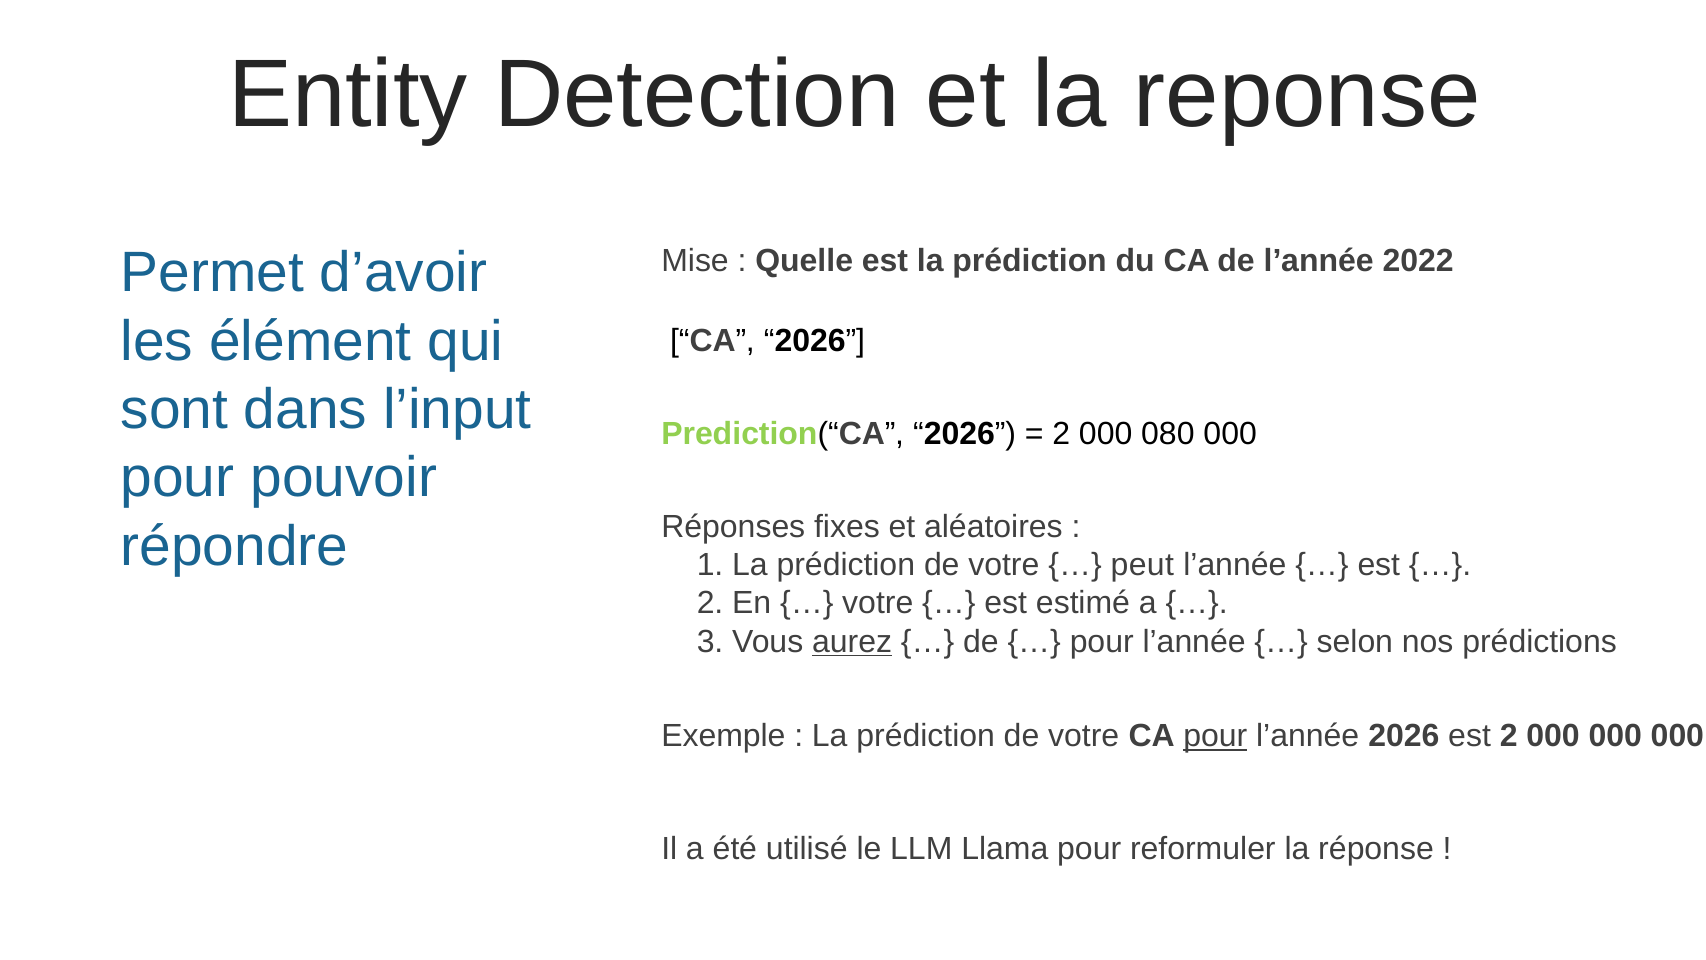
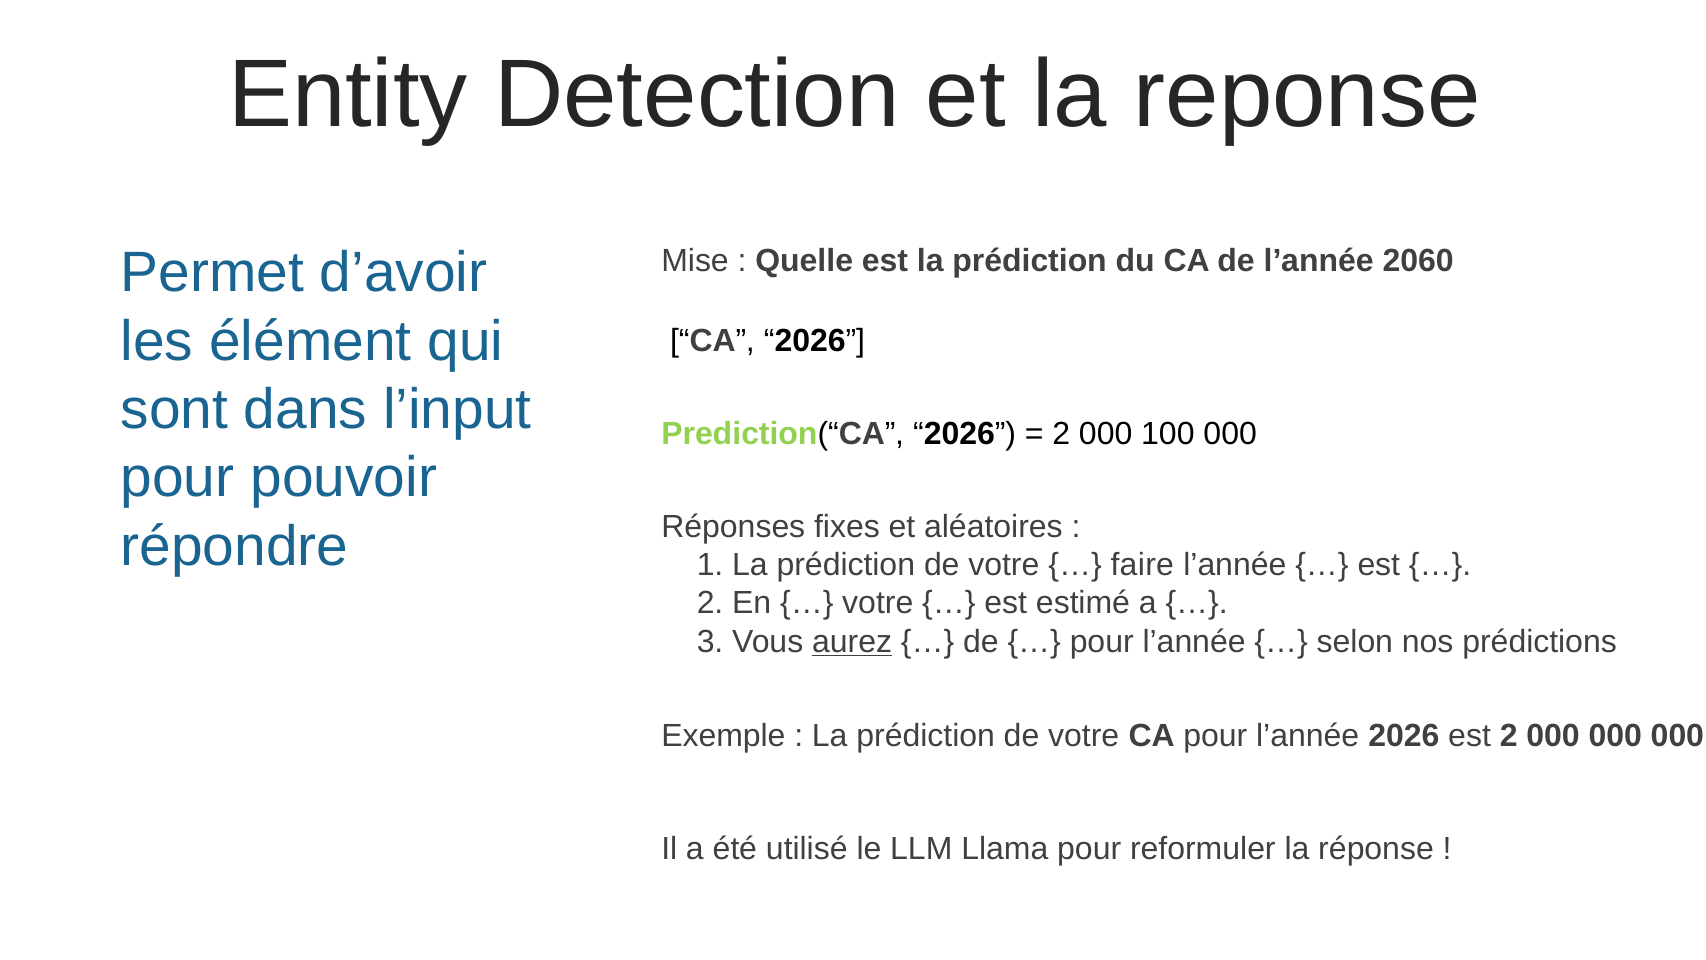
2022: 2022 -> 2060
080: 080 -> 100
peut: peut -> faire
pour at (1215, 736) underline: present -> none
